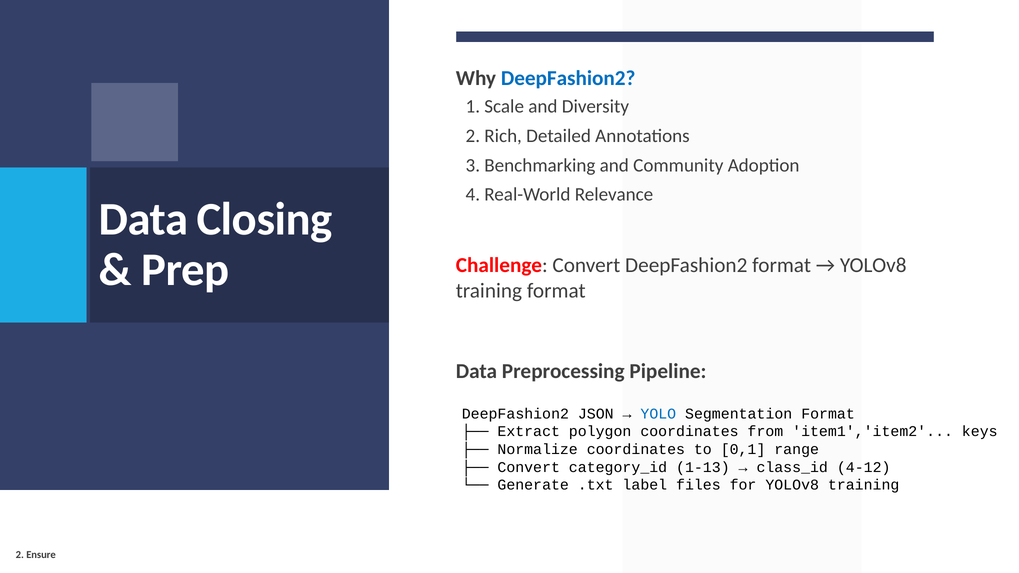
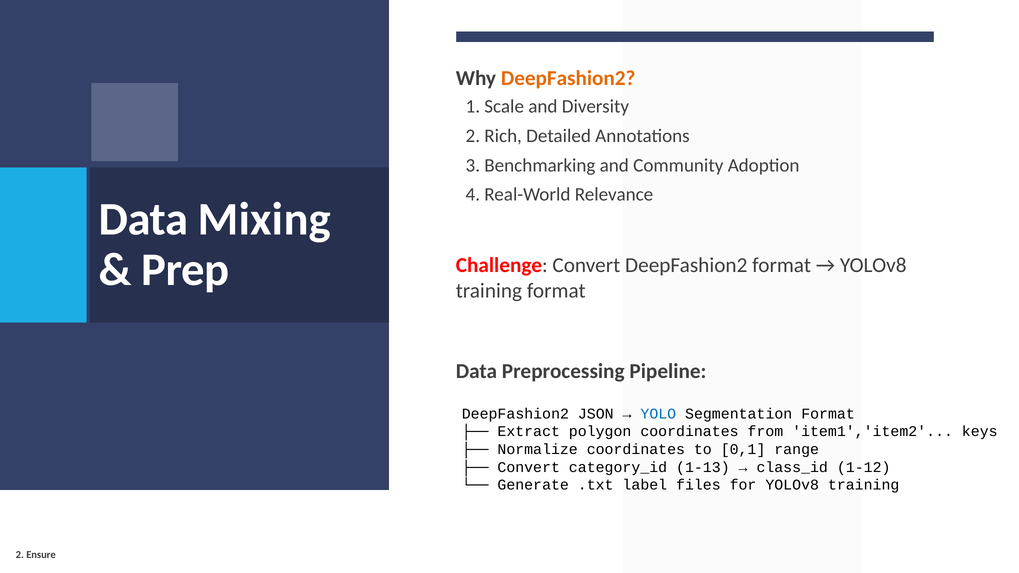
DeepFashion2 at (568, 78) colour: blue -> orange
Closing: Closing -> Mixing
4-12: 4-12 -> 1-12
